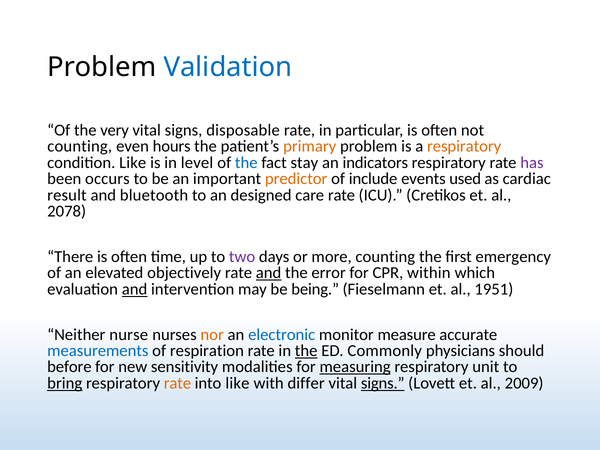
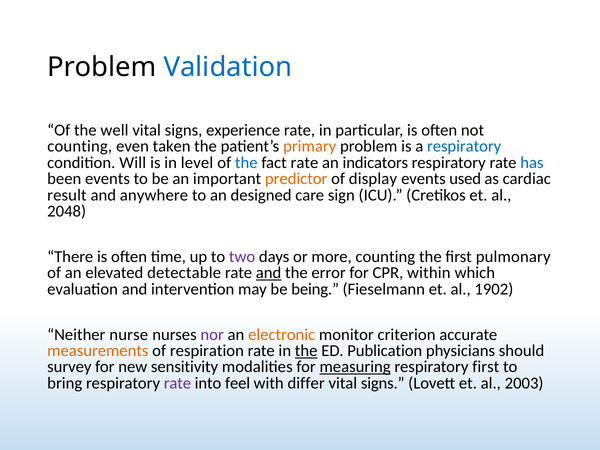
very: very -> well
disposable: disposable -> experience
hours: hours -> taken
respiratory at (464, 146) colour: orange -> blue
condition Like: Like -> Will
fact stay: stay -> rate
has colour: purple -> blue
been occurs: occurs -> events
include: include -> display
bluetooth: bluetooth -> anywhere
care rate: rate -> sign
2078: 2078 -> 2048
emergency: emergency -> pulmonary
objectively: objectively -> detectable
and at (135, 289) underline: present -> none
1951: 1951 -> 1902
nor colour: orange -> purple
electronic colour: blue -> orange
measure: measure -> criterion
measurements colour: blue -> orange
Commonly: Commonly -> Publication
before: before -> survey
respiratory unit: unit -> first
bring underline: present -> none
rate at (177, 383) colour: orange -> purple
into like: like -> feel
signs at (383, 383) underline: present -> none
2009: 2009 -> 2003
